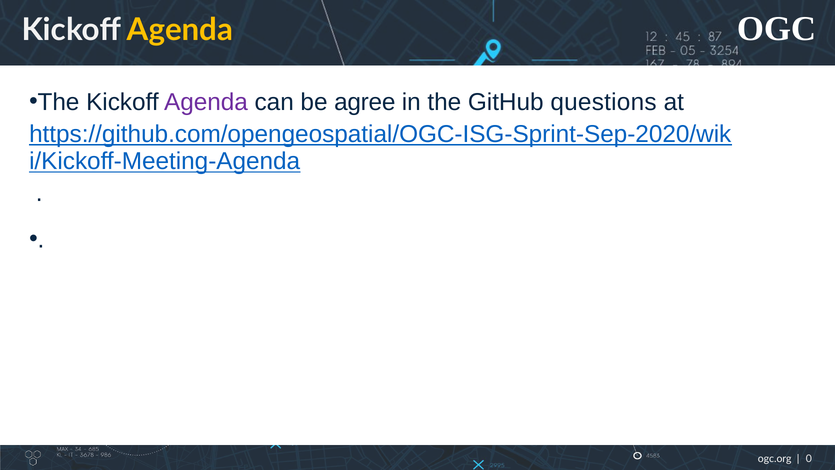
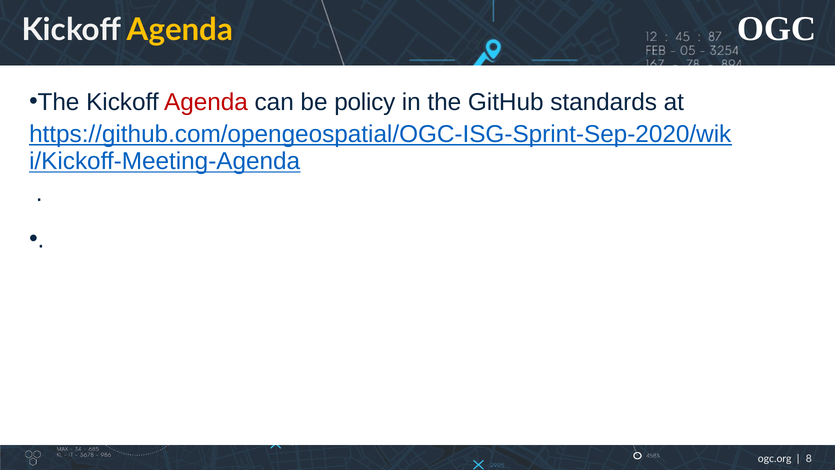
Agenda at (206, 102) colour: purple -> red
agree: agree -> policy
questions: questions -> standards
0: 0 -> 8
